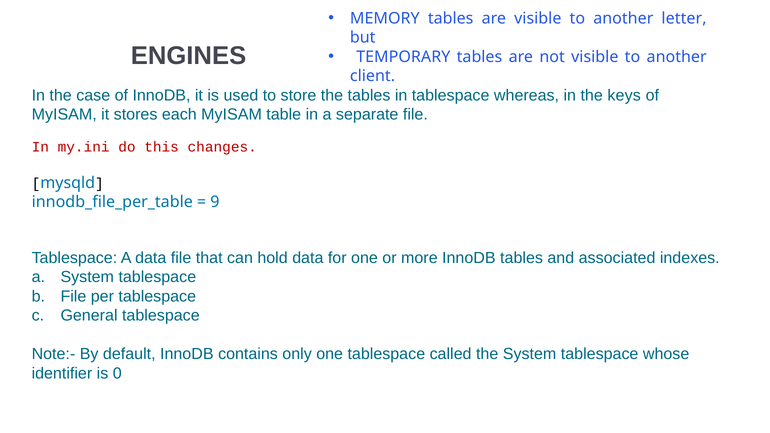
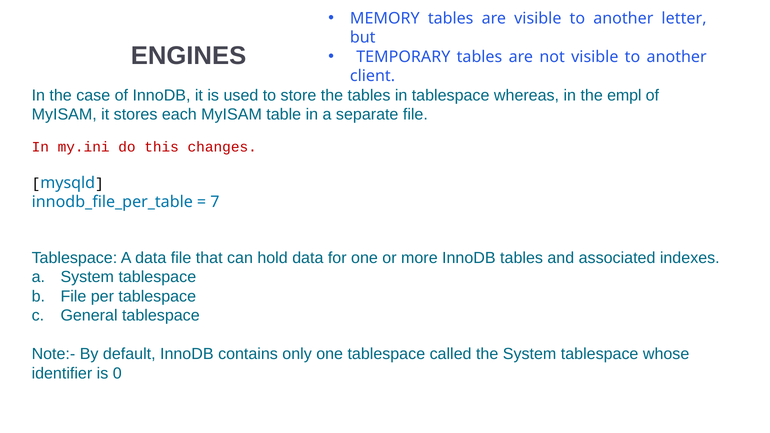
keys: keys -> empl
9: 9 -> 7
